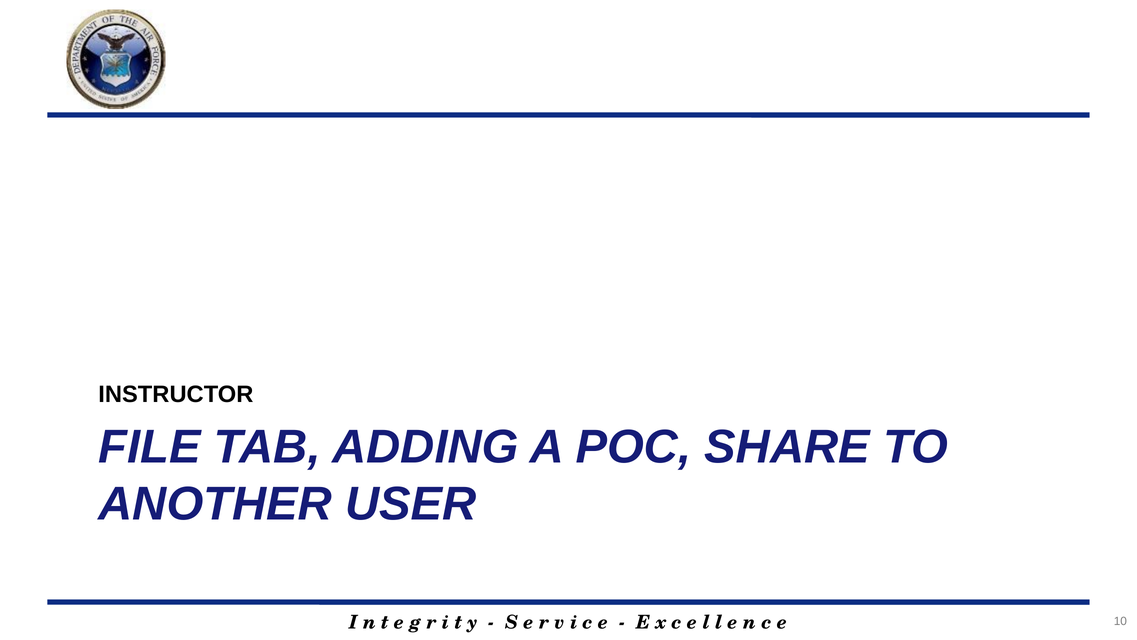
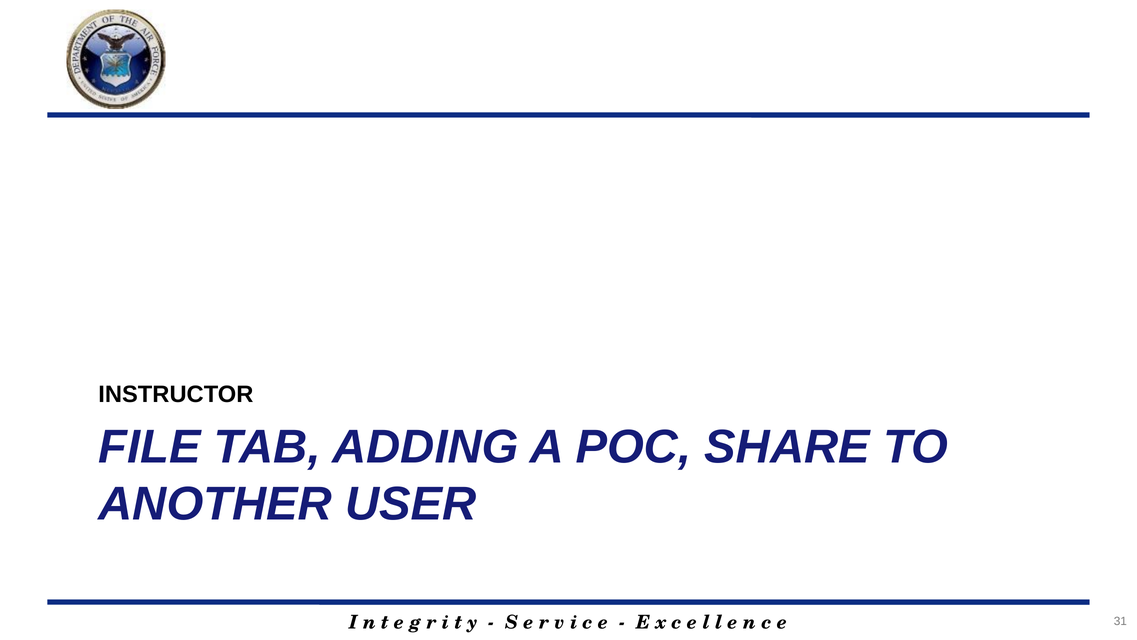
10: 10 -> 31
